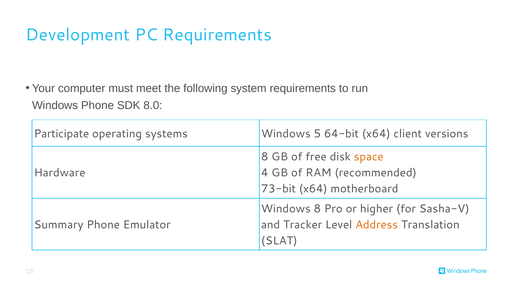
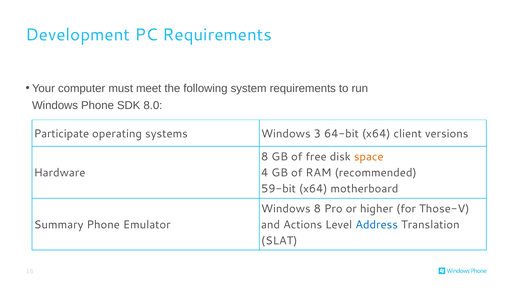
5: 5 -> 3
73-bit: 73-bit -> 59-bit
Sasha-V: Sasha-V -> Those-V
Tracker: Tracker -> Actions
Address colour: orange -> blue
